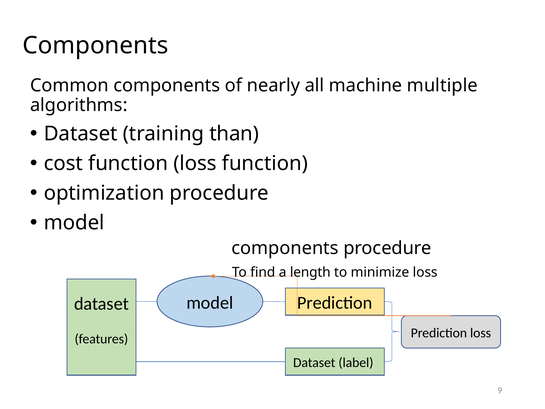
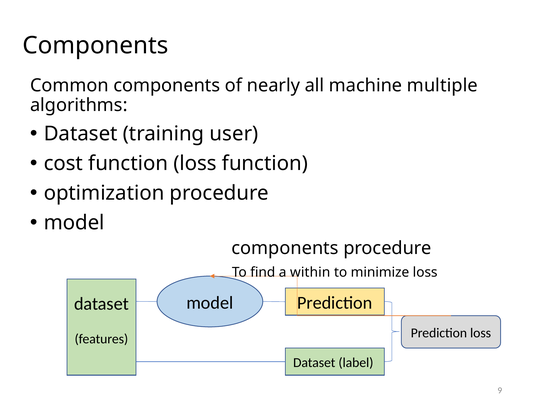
than: than -> user
length: length -> within
